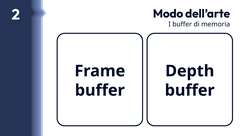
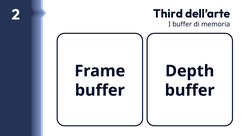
Modo: Modo -> Third
